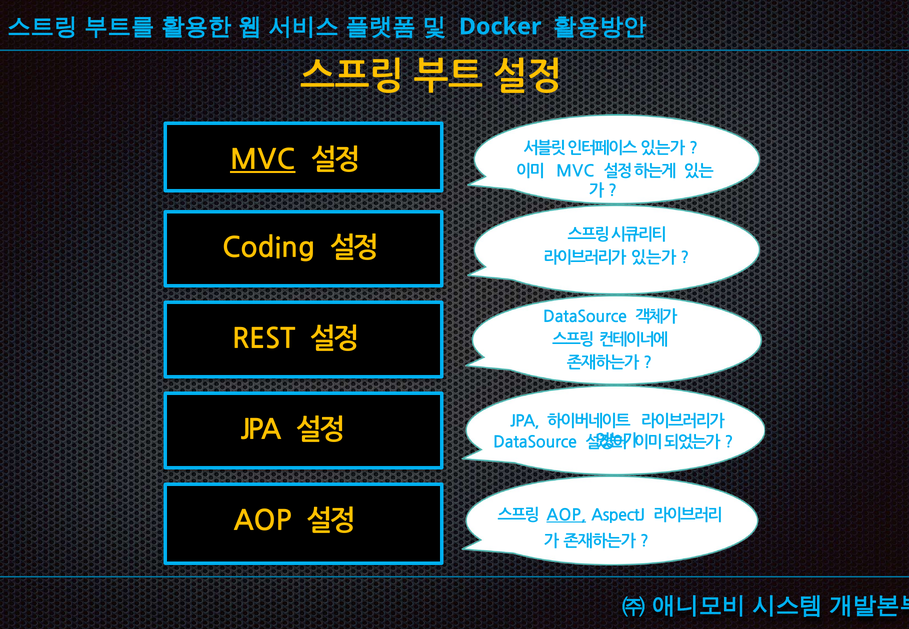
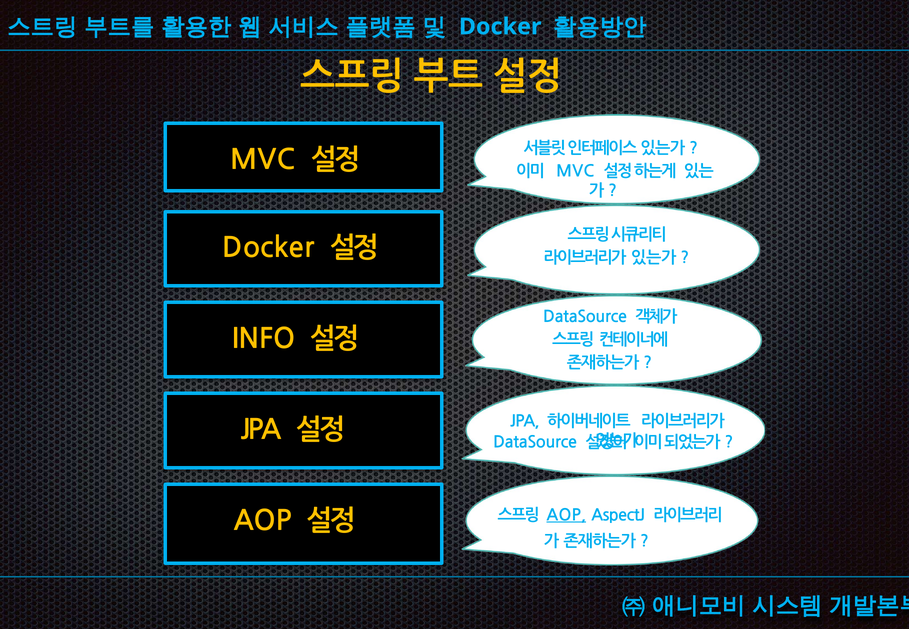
MVC at (263, 160) underline: present -> none
Coding at (269, 248): Coding -> Docker
REST: REST -> INFO
